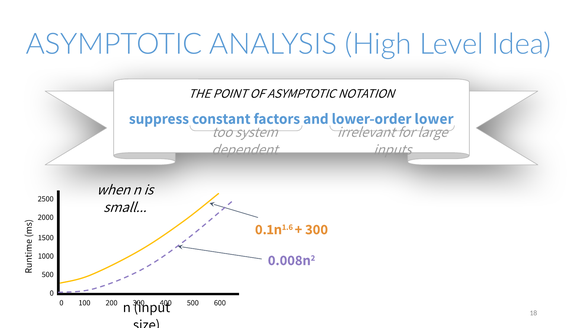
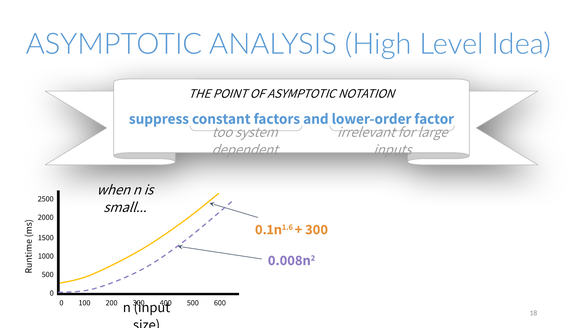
lower: lower -> factor
